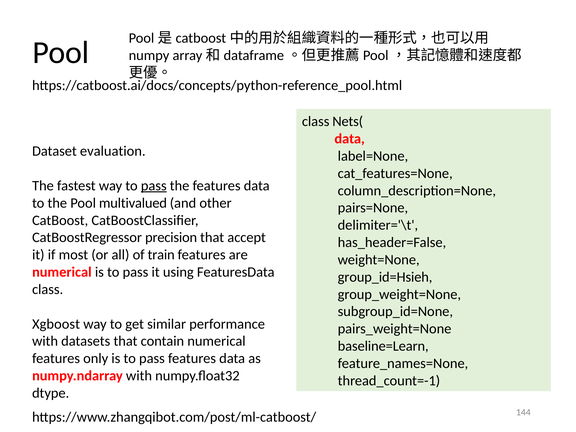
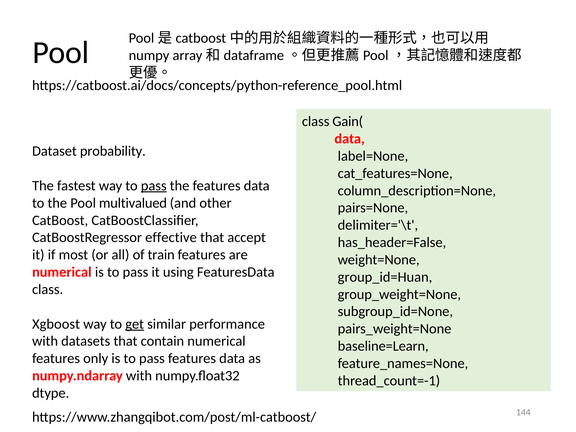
Nets(: Nets( -> Gain(
evaluation: evaluation -> probability
precision: precision -> effective
group_id=Hsieh: group_id=Hsieh -> group_id=Huan
get underline: none -> present
